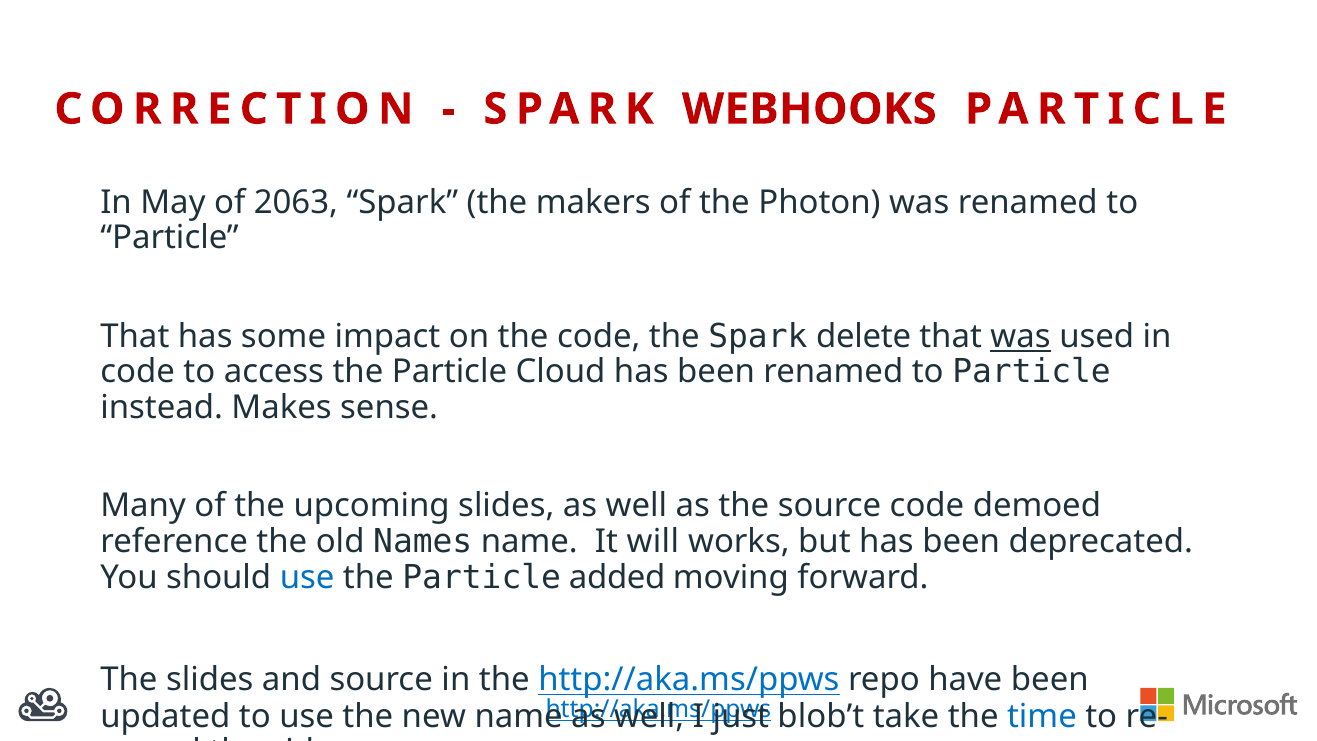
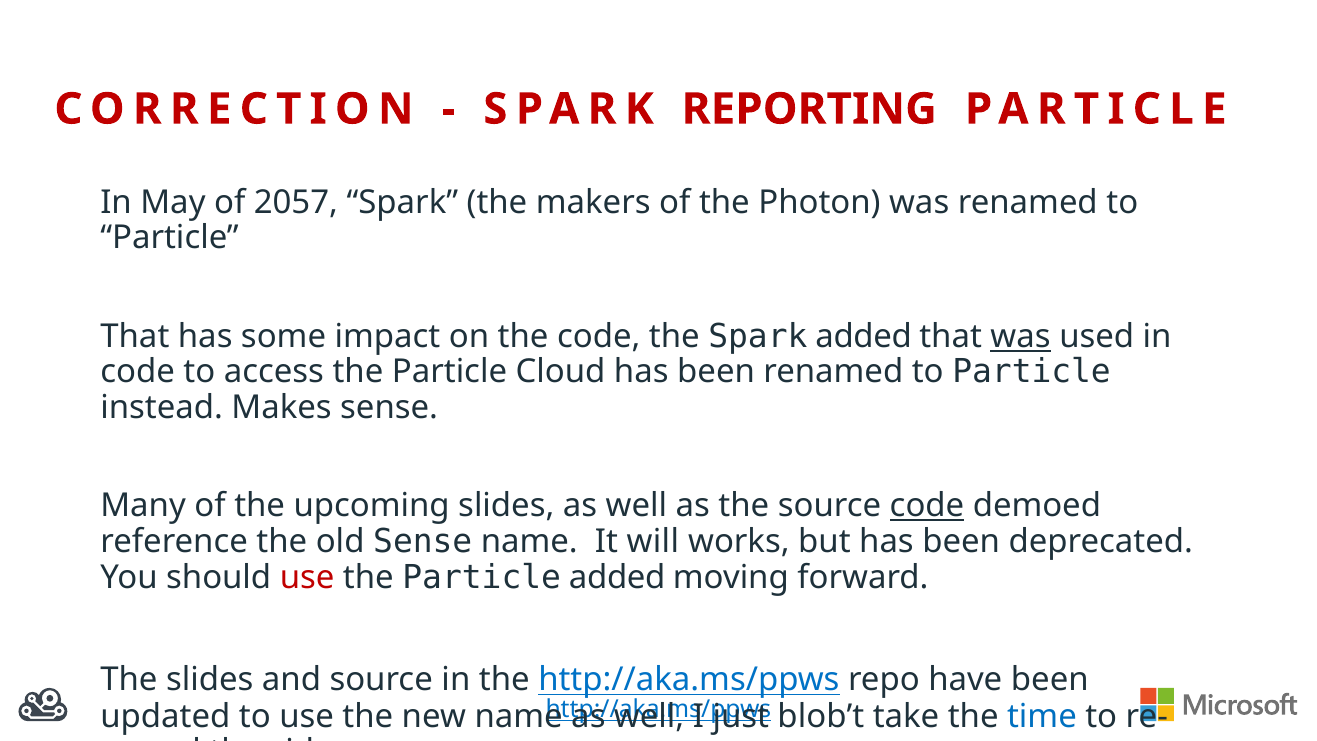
WEBHOOKS: WEBHOOKS -> REPORTING
2063: 2063 -> 2057
Spark delete: delete -> added
code at (927, 506) underline: none -> present
old Names: Names -> Sense
use at (307, 577) colour: blue -> red
